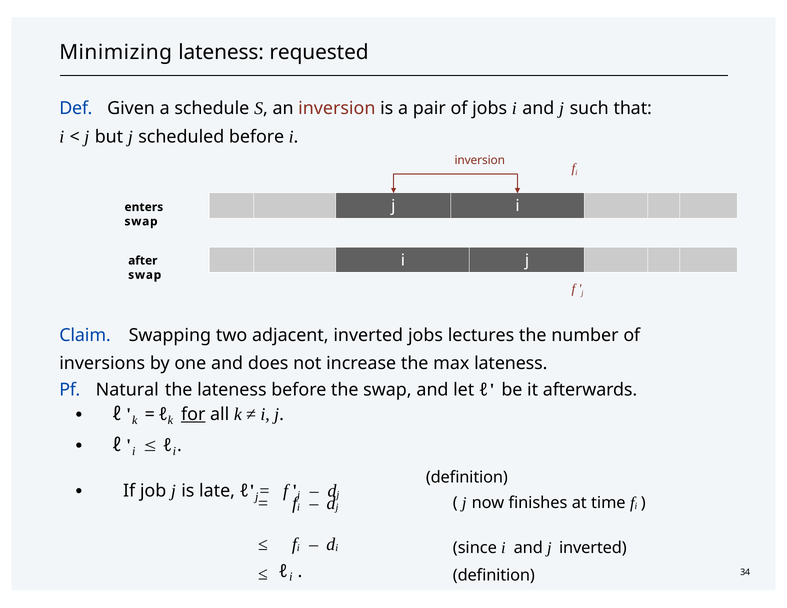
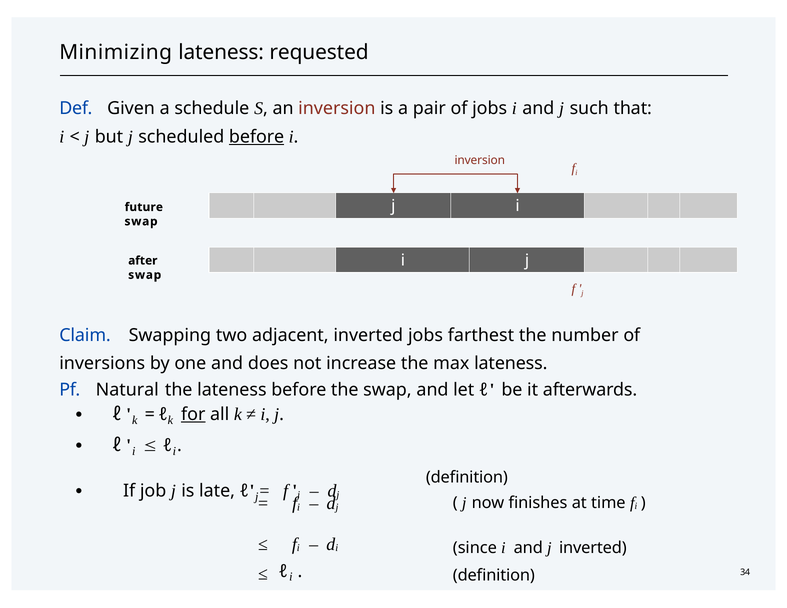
before at (257, 137) underline: none -> present
enters: enters -> future
lectures: lectures -> farthest
